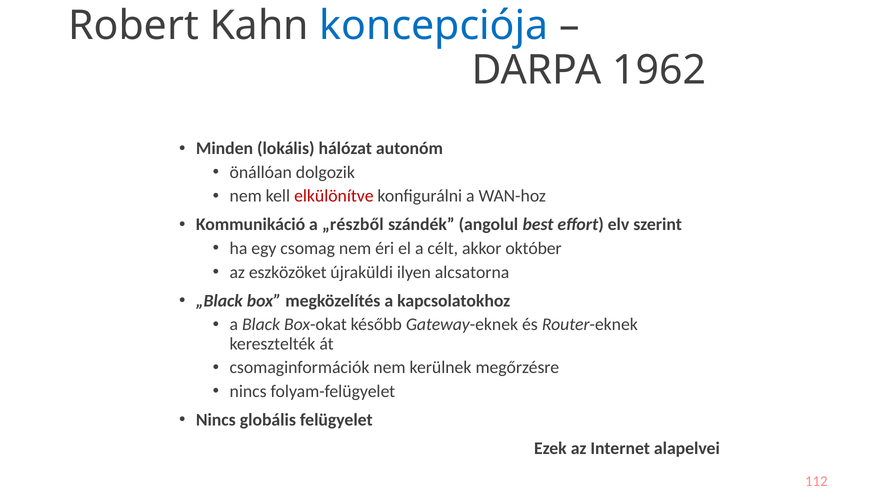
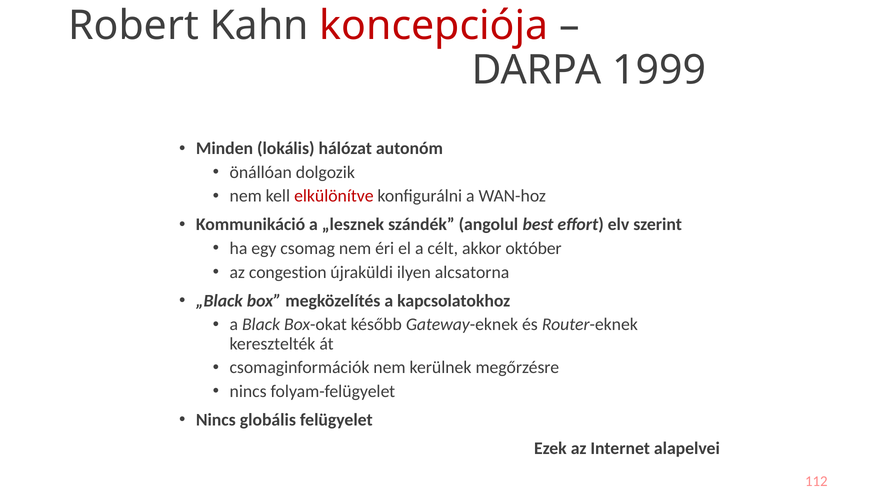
koncepciója colour: blue -> red
1962: 1962 -> 1999
„részből: „részből -> „lesznek
eszközöket: eszközöket -> congestion
